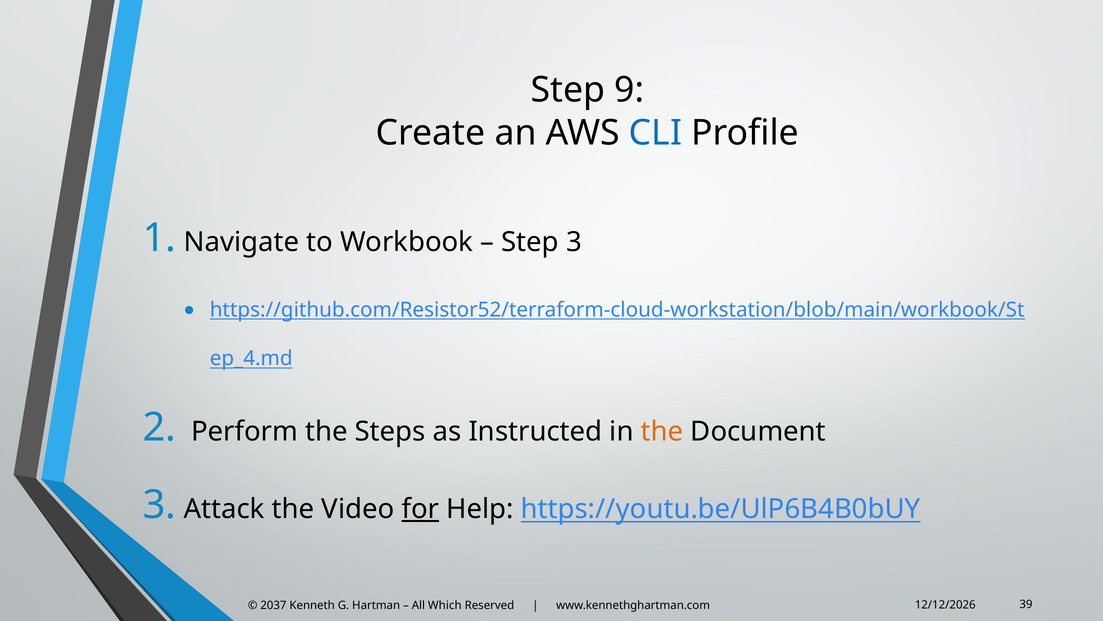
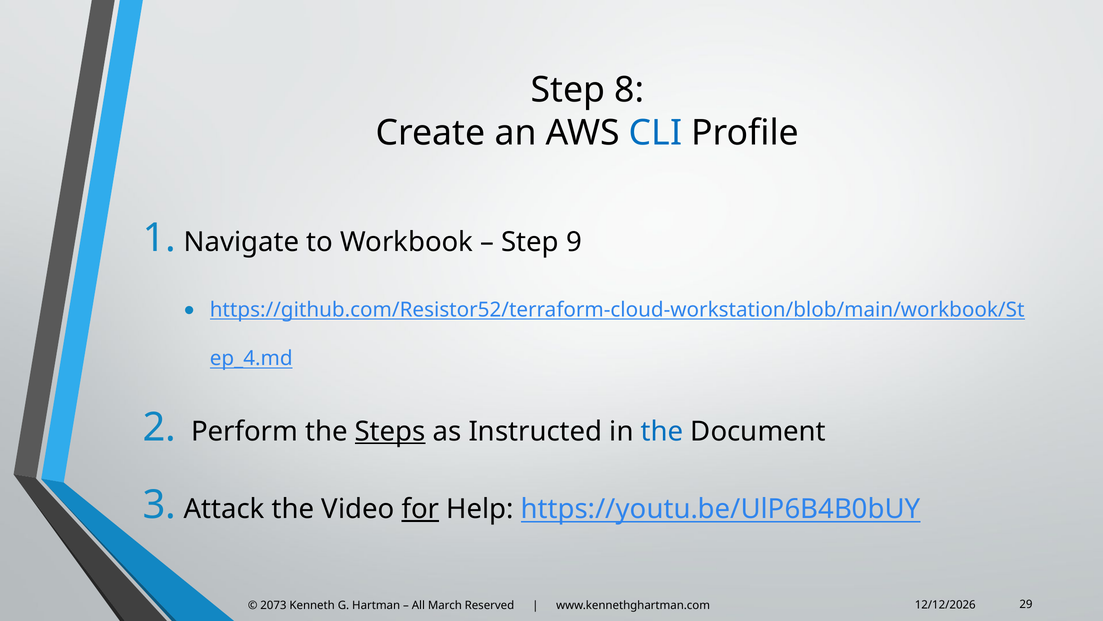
9: 9 -> 8
Step 3: 3 -> 9
Steps underline: none -> present
the at (662, 431) colour: orange -> blue
39: 39 -> 29
2037: 2037 -> 2073
Which: Which -> March
